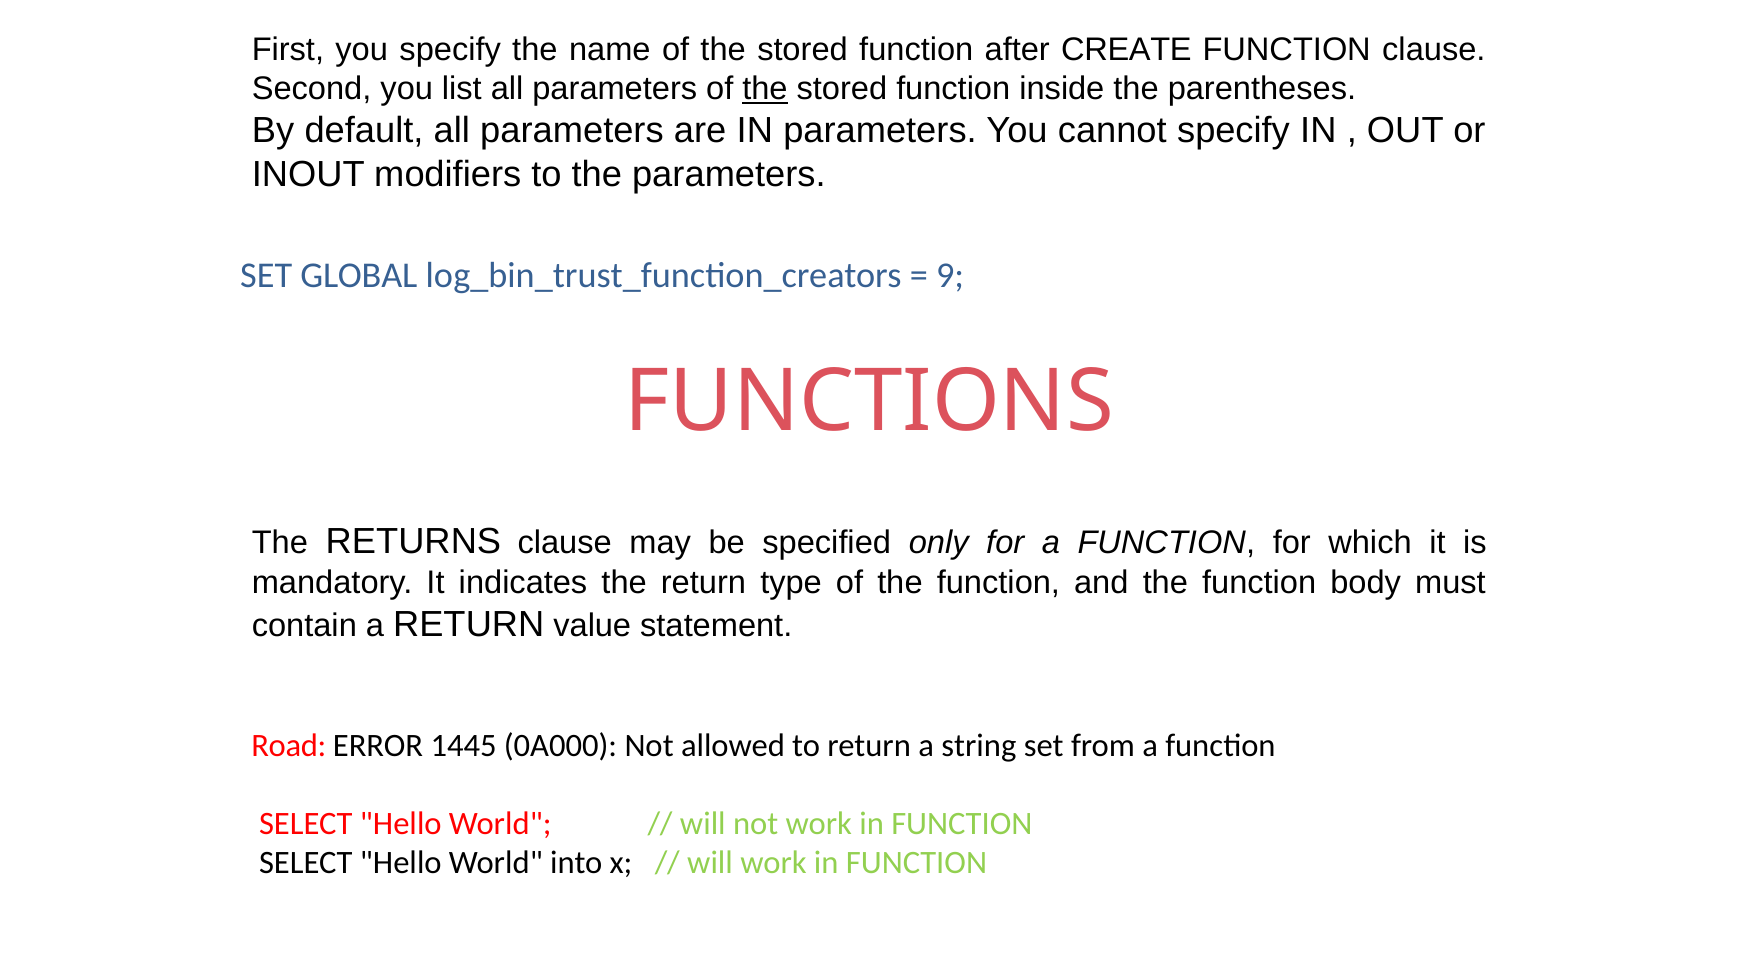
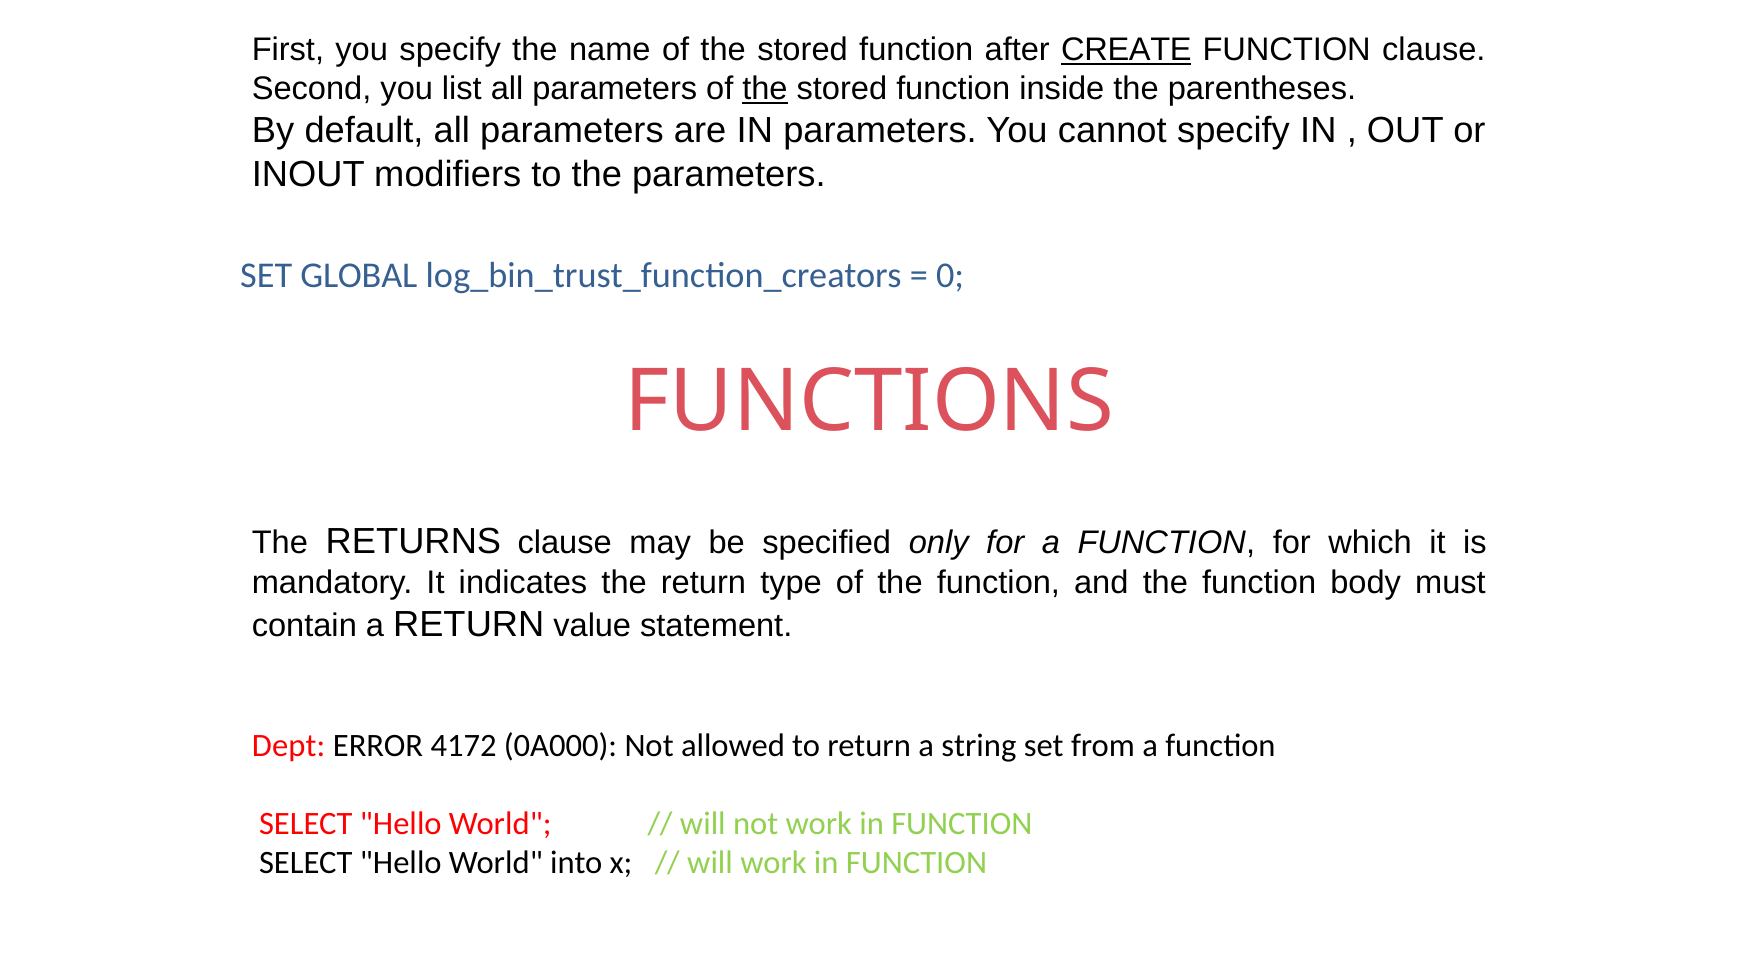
CREATE underline: none -> present
9: 9 -> 0
Road: Road -> Dept
1445: 1445 -> 4172
